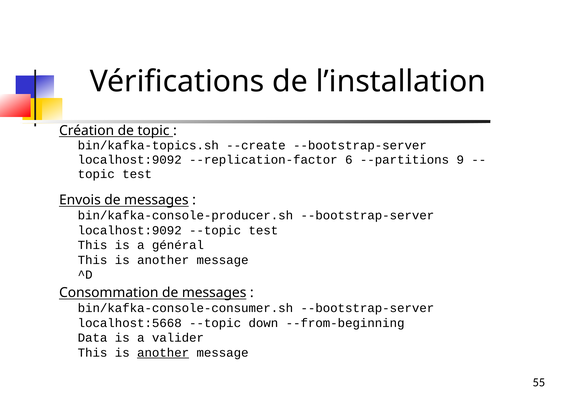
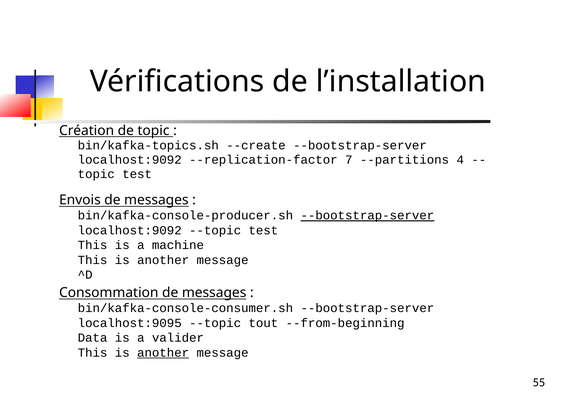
6: 6 -> 7
9: 9 -> 4
--bootstrap-server at (367, 216) underline: none -> present
général: général -> machine
localhost:5668: localhost:5668 -> localhost:9095
down: down -> tout
